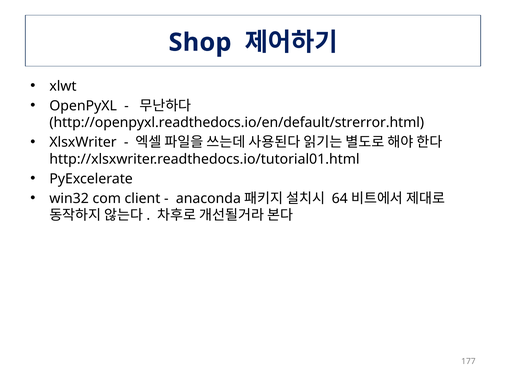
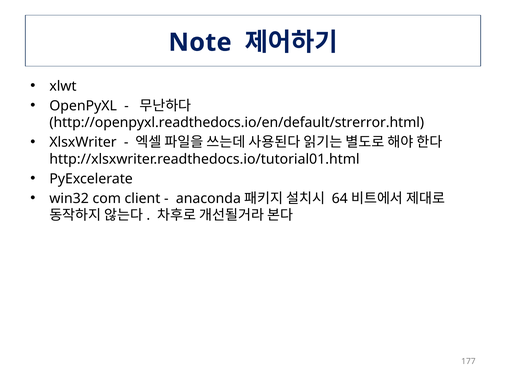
Shop: Shop -> Note
